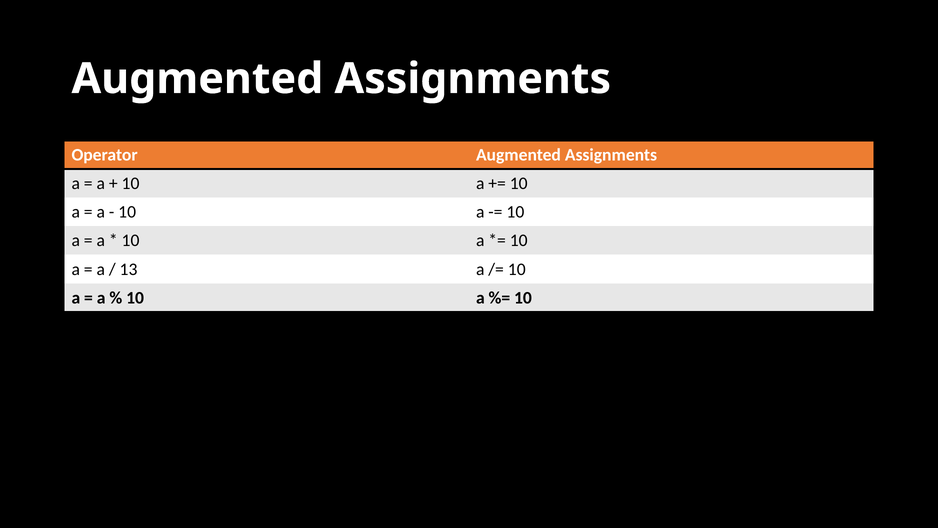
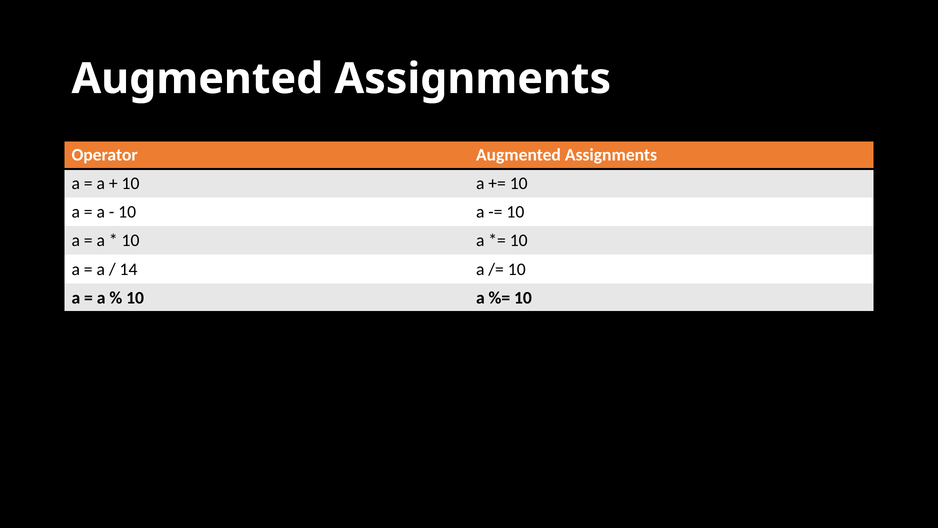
13: 13 -> 14
